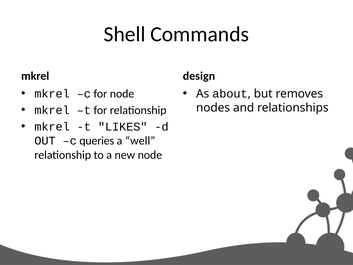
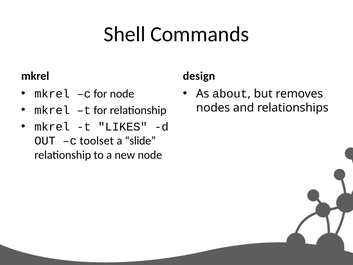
queries: queries -> toolset
well: well -> slide
